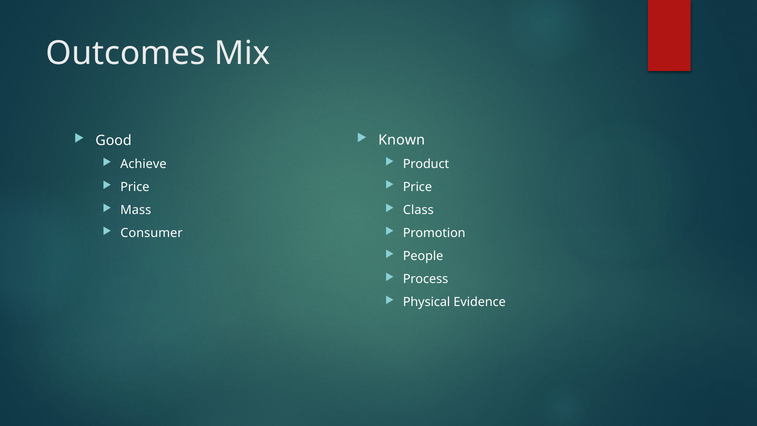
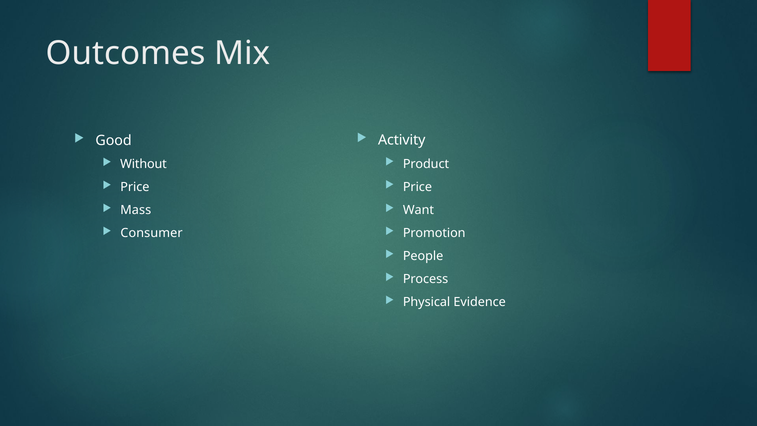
Known: Known -> Activity
Achieve: Achieve -> Without
Class: Class -> Want
